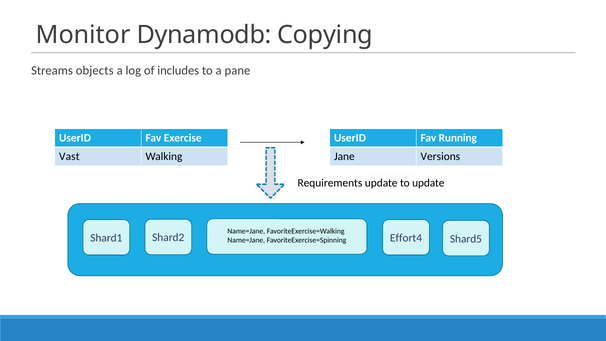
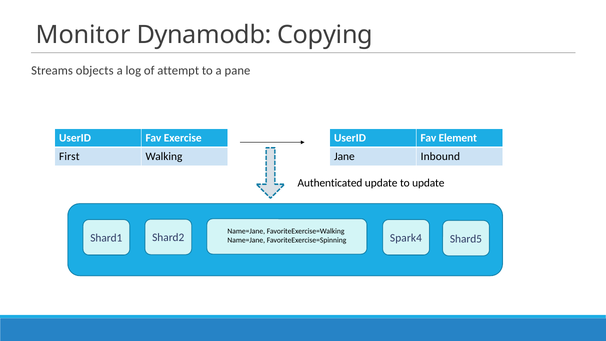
includes: includes -> attempt
Running: Running -> Element
Vast: Vast -> First
Versions: Versions -> Inbound
Requirements: Requirements -> Authenticated
Effort4: Effort4 -> Spark4
